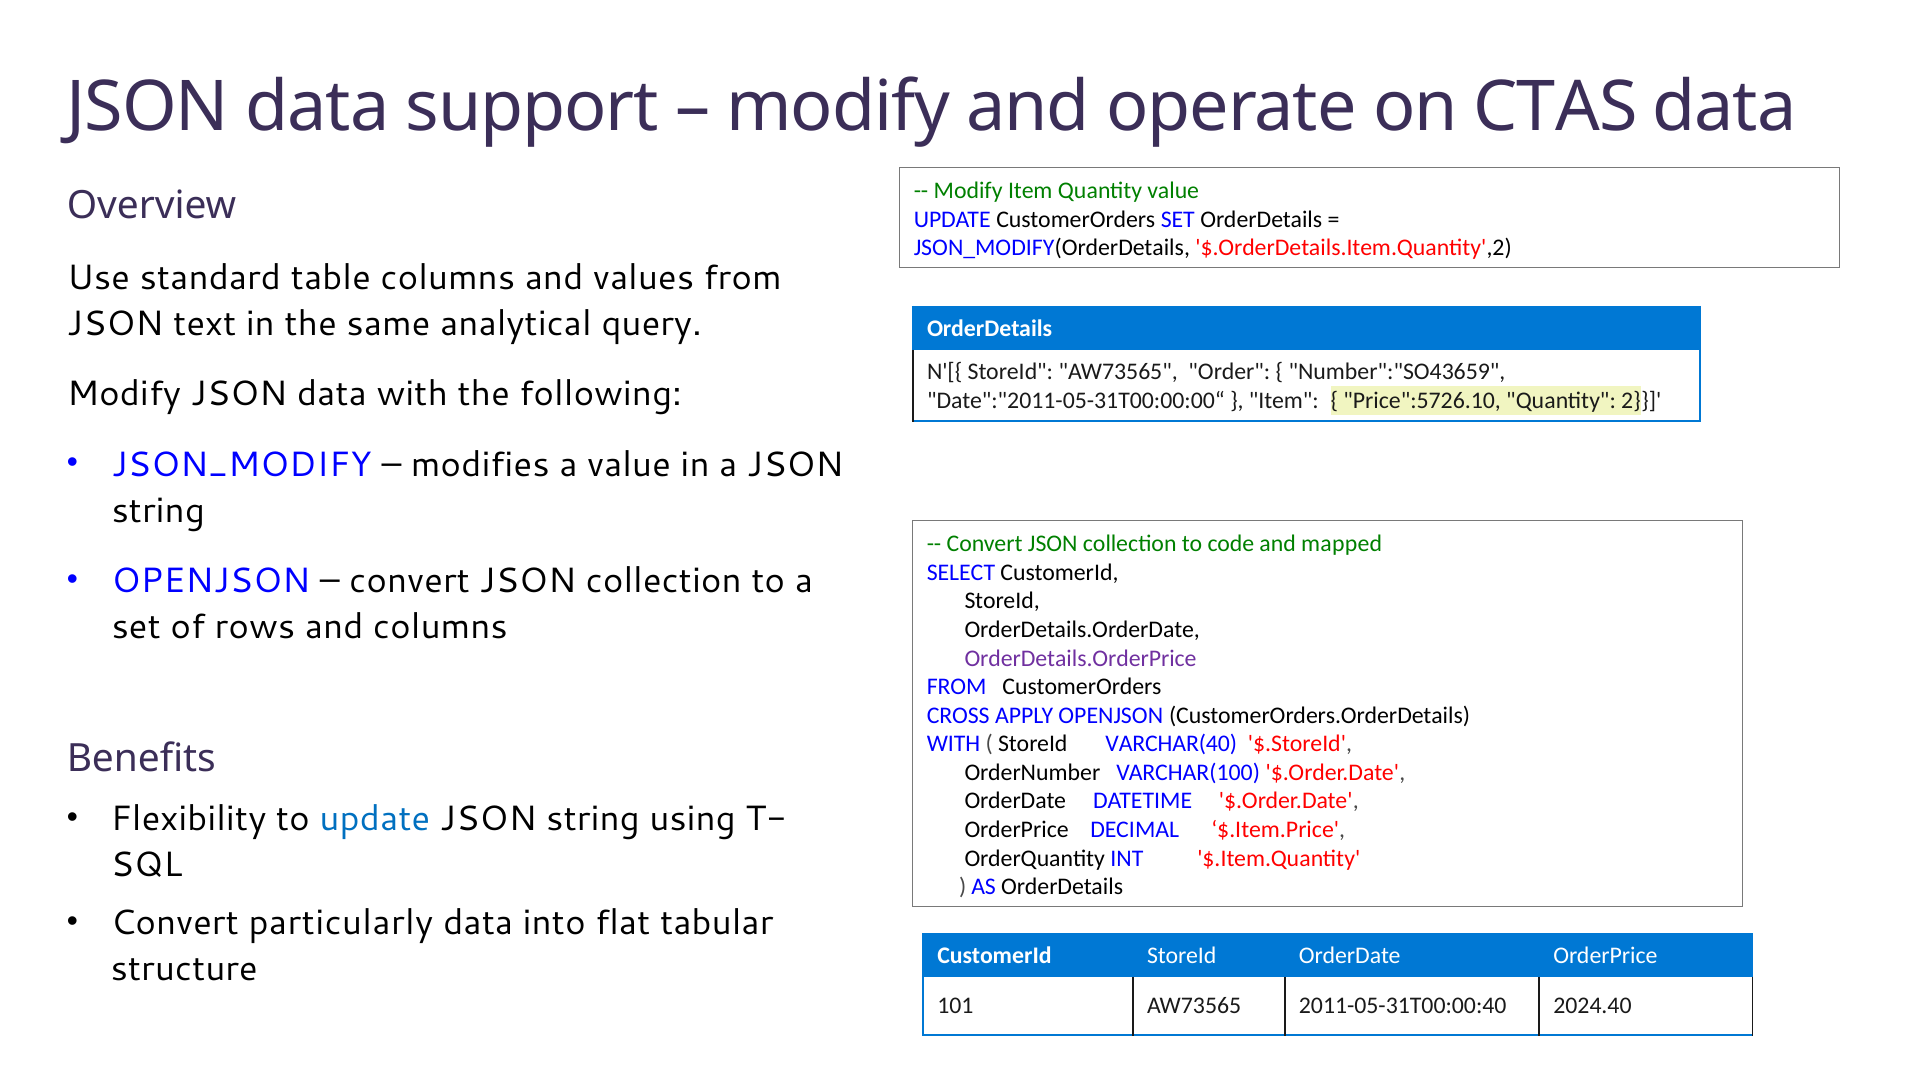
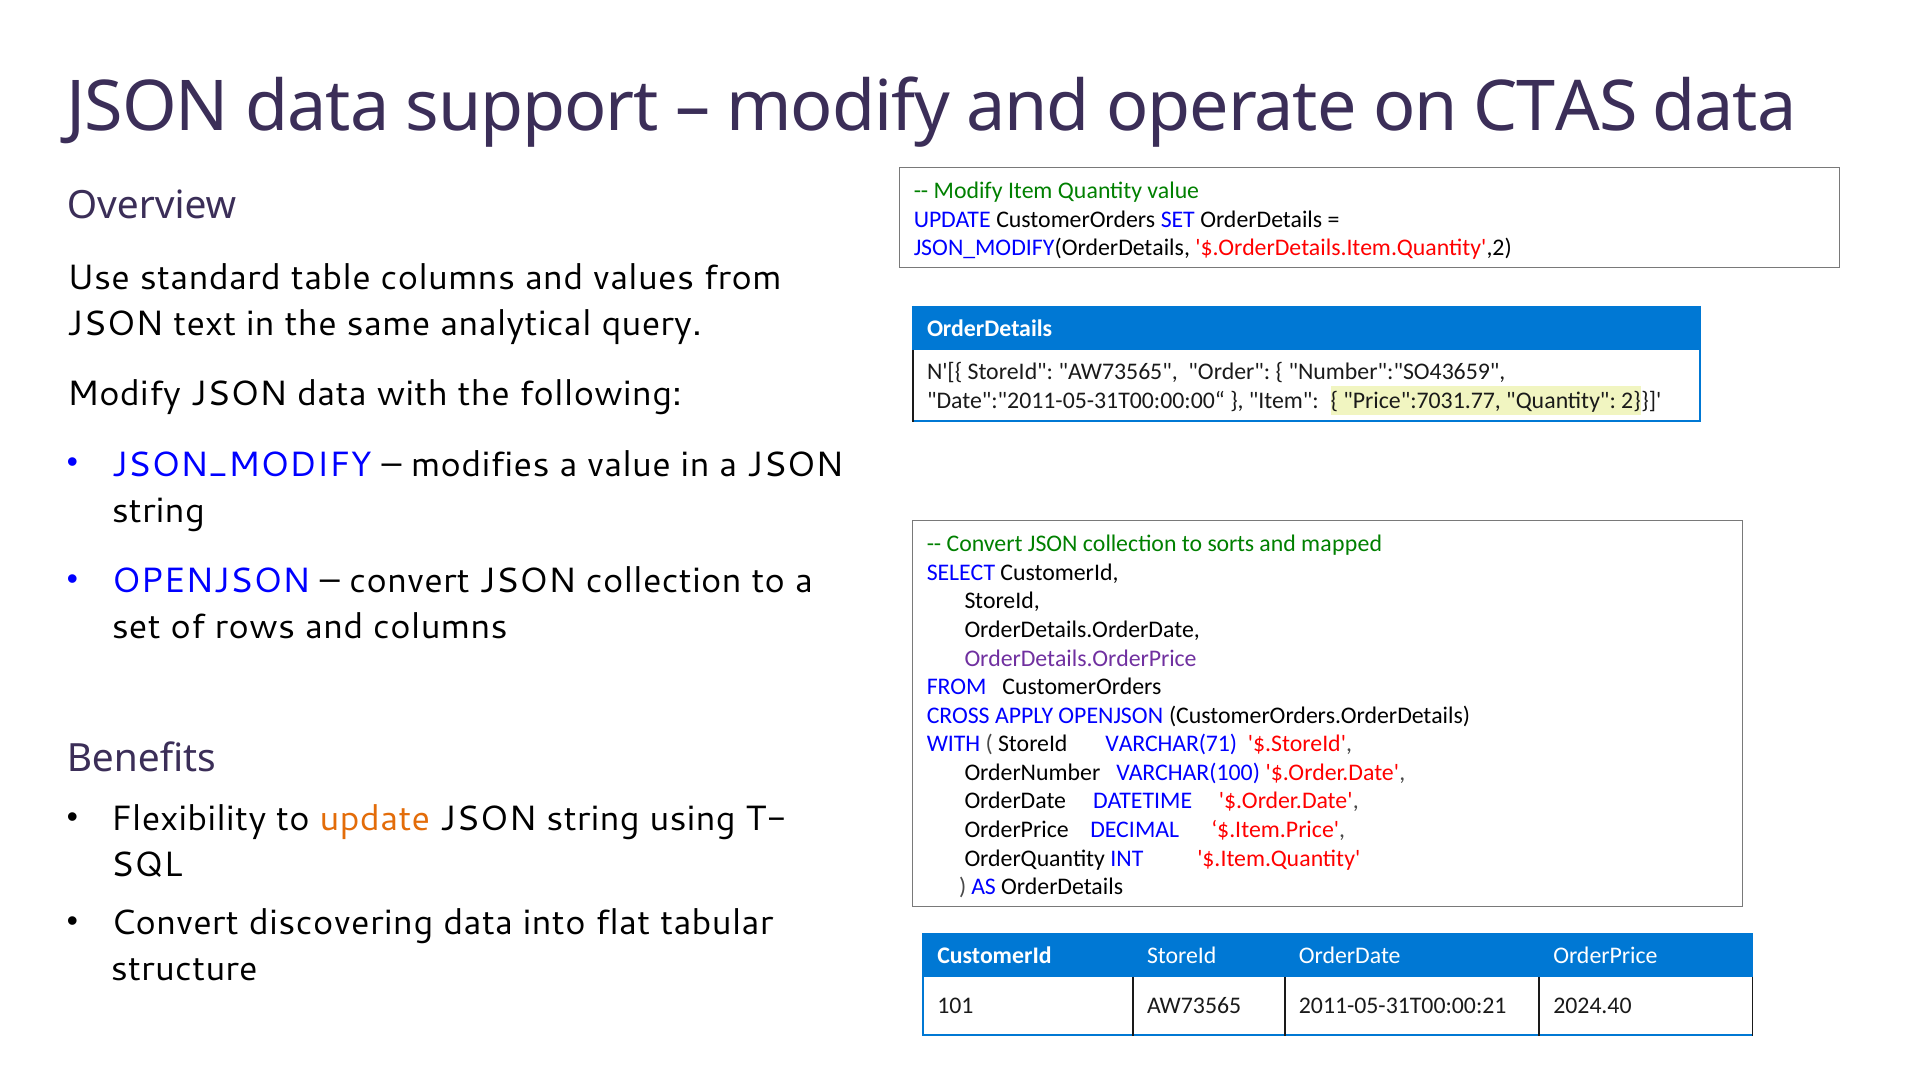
Price":5726.10: Price":5726.10 -> Price":7031.77
code: code -> sorts
VARCHAR(40: VARCHAR(40 -> VARCHAR(71
update at (375, 819) colour: blue -> orange
particularly: particularly -> discovering
2011-05-31T00:00:40: 2011-05-31T00:00:40 -> 2011-05-31T00:00:21
